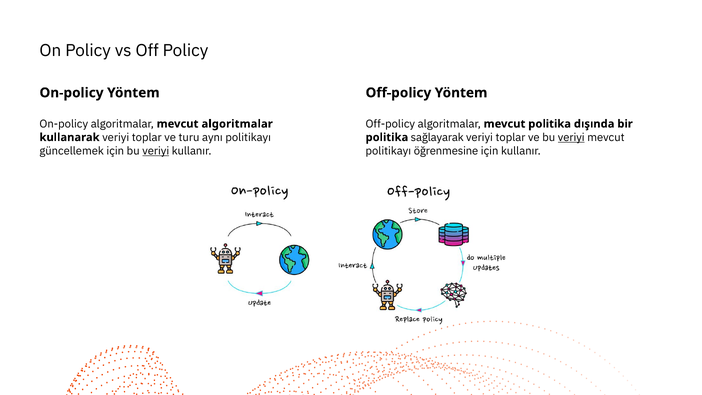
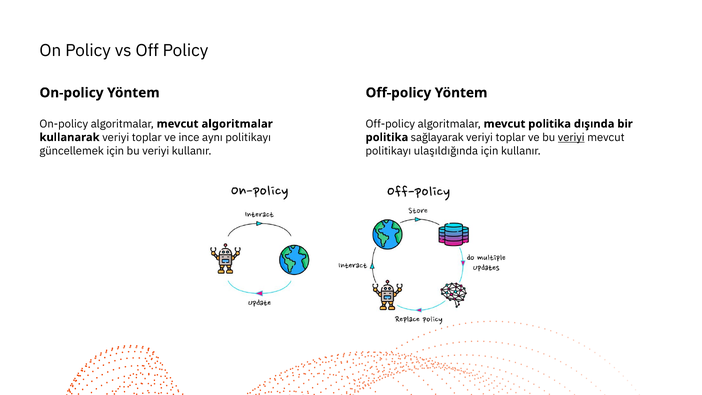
turu: turu -> ince
veriyi at (156, 151) underline: present -> none
öğrenmesine: öğrenmesine -> ulaşıldığında
